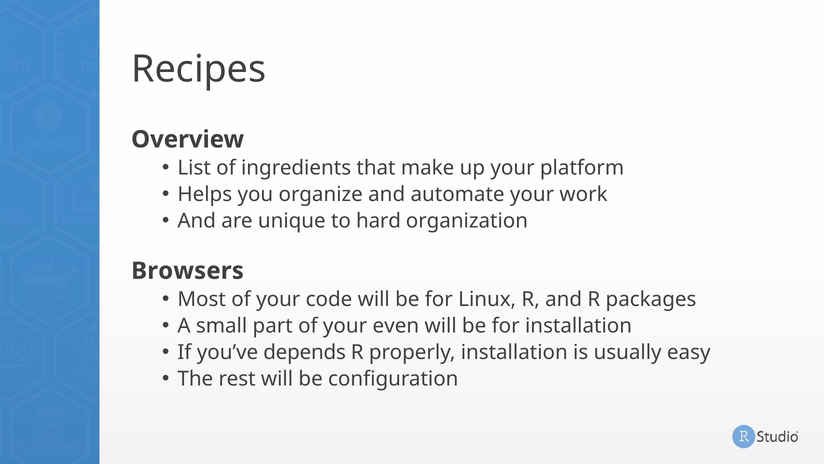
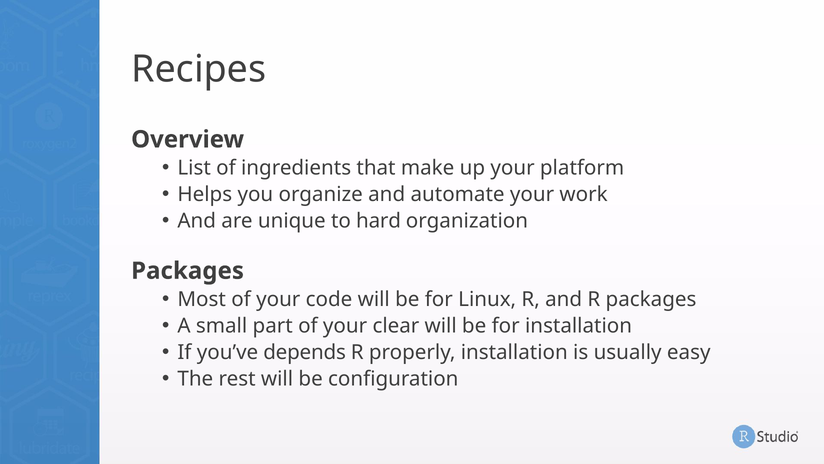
Browsers at (187, 271): Browsers -> Packages
even: even -> clear
